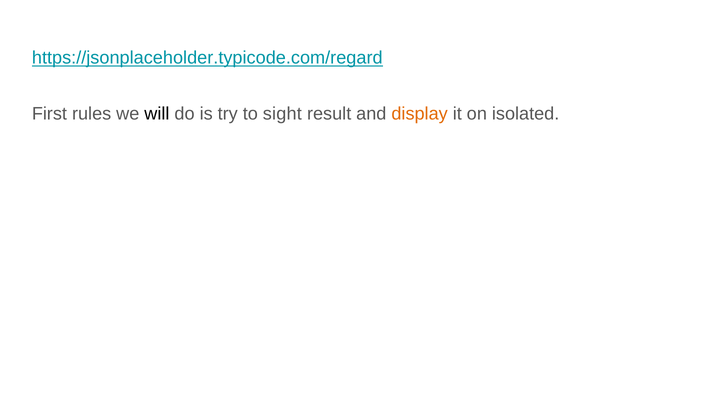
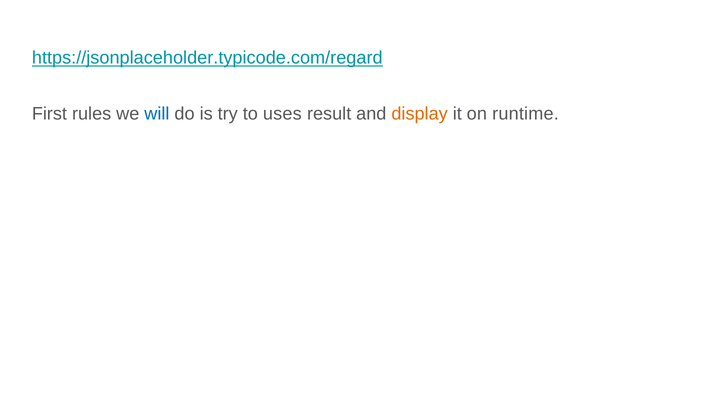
will colour: black -> blue
sight: sight -> uses
isolated: isolated -> runtime
